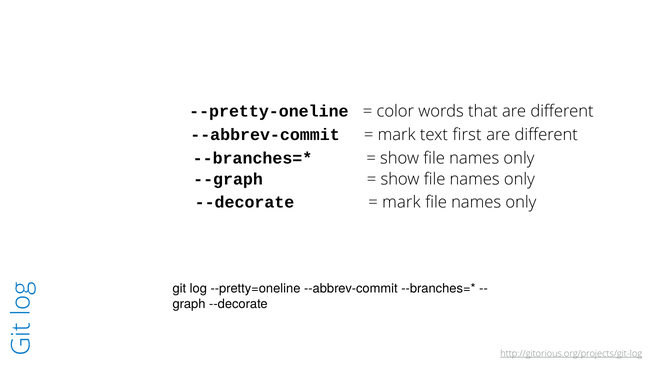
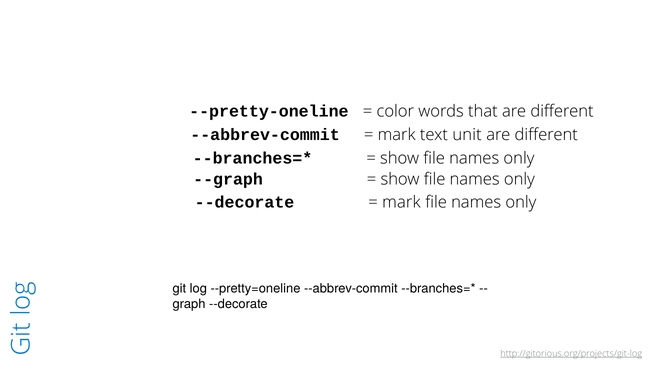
first: first -> unit
